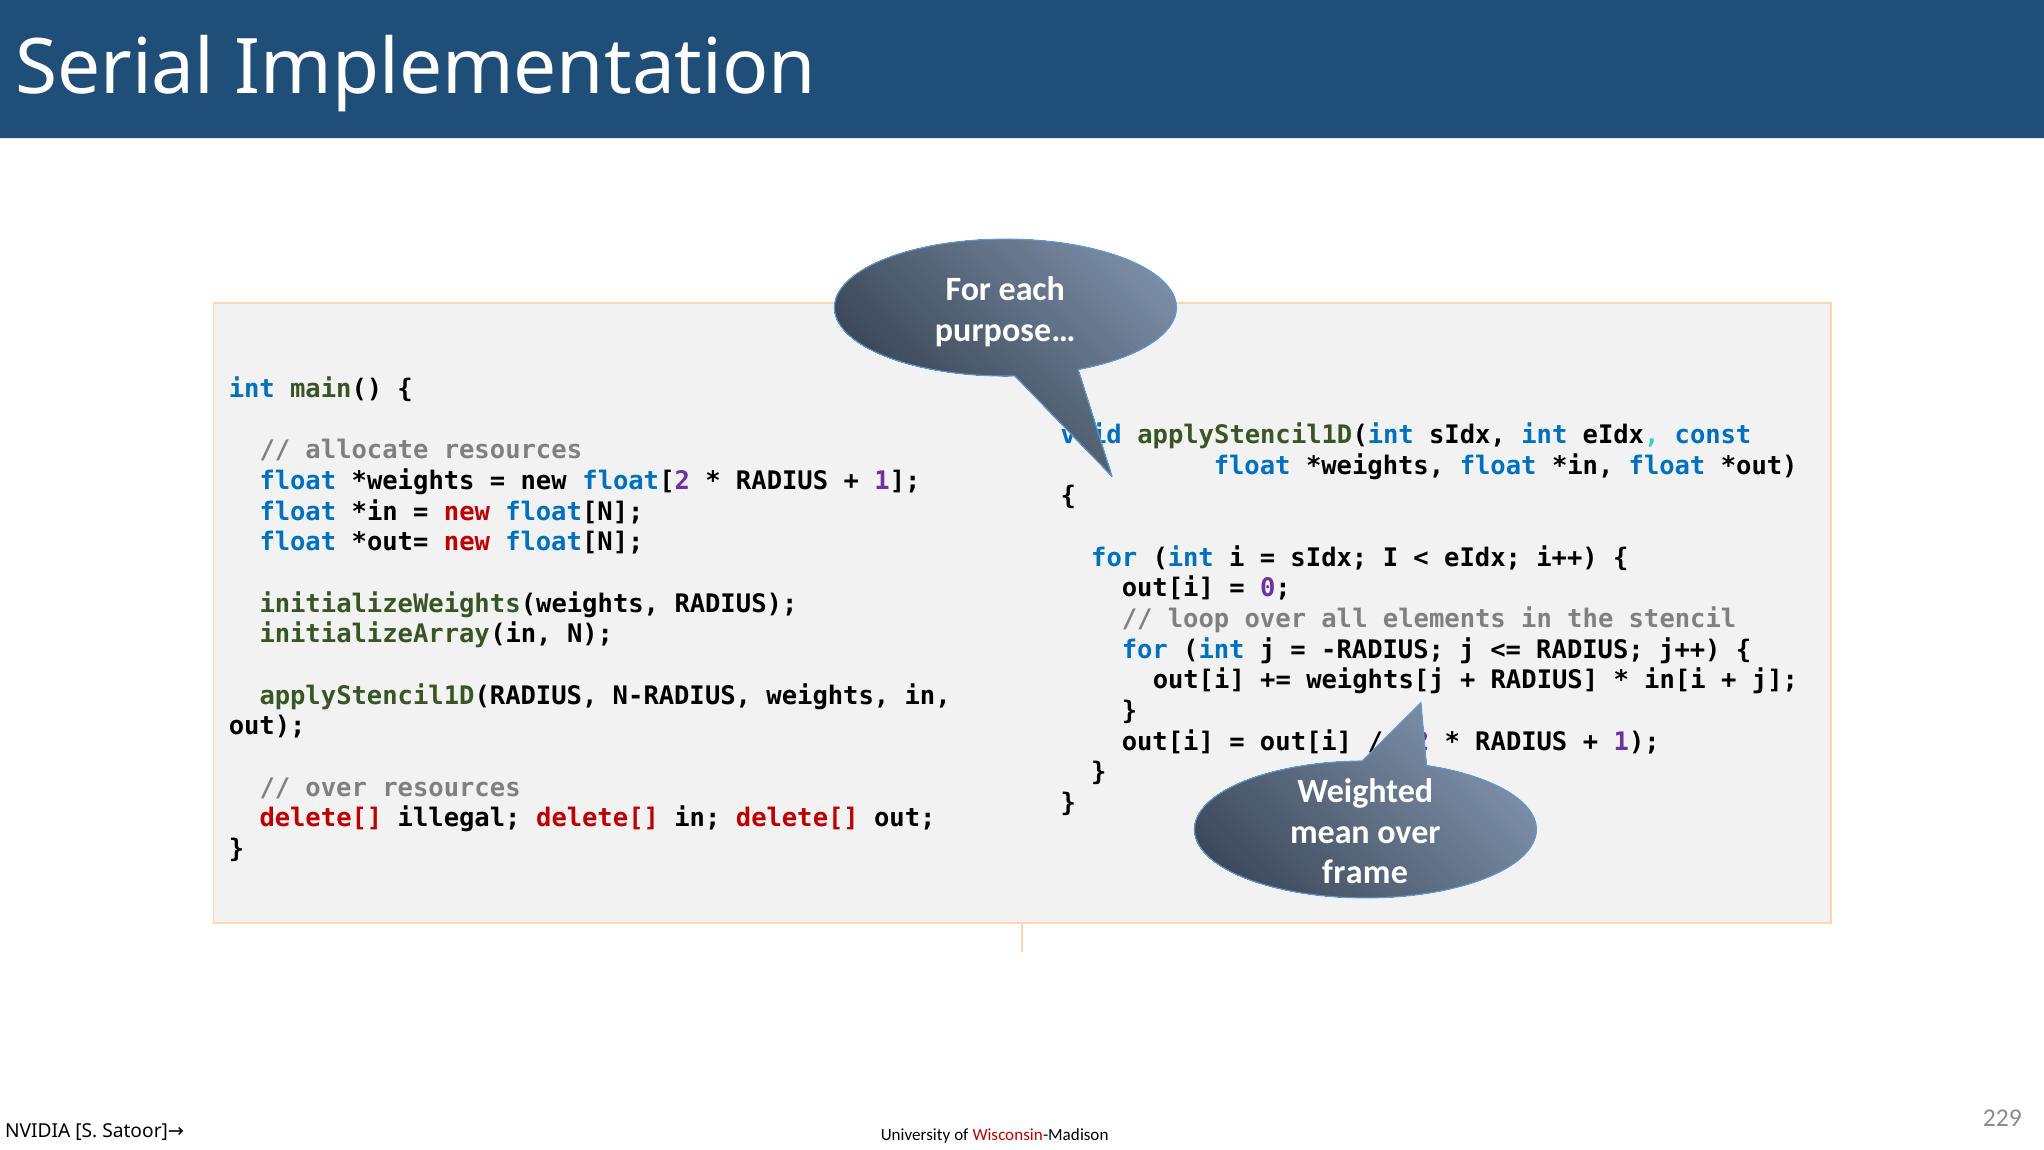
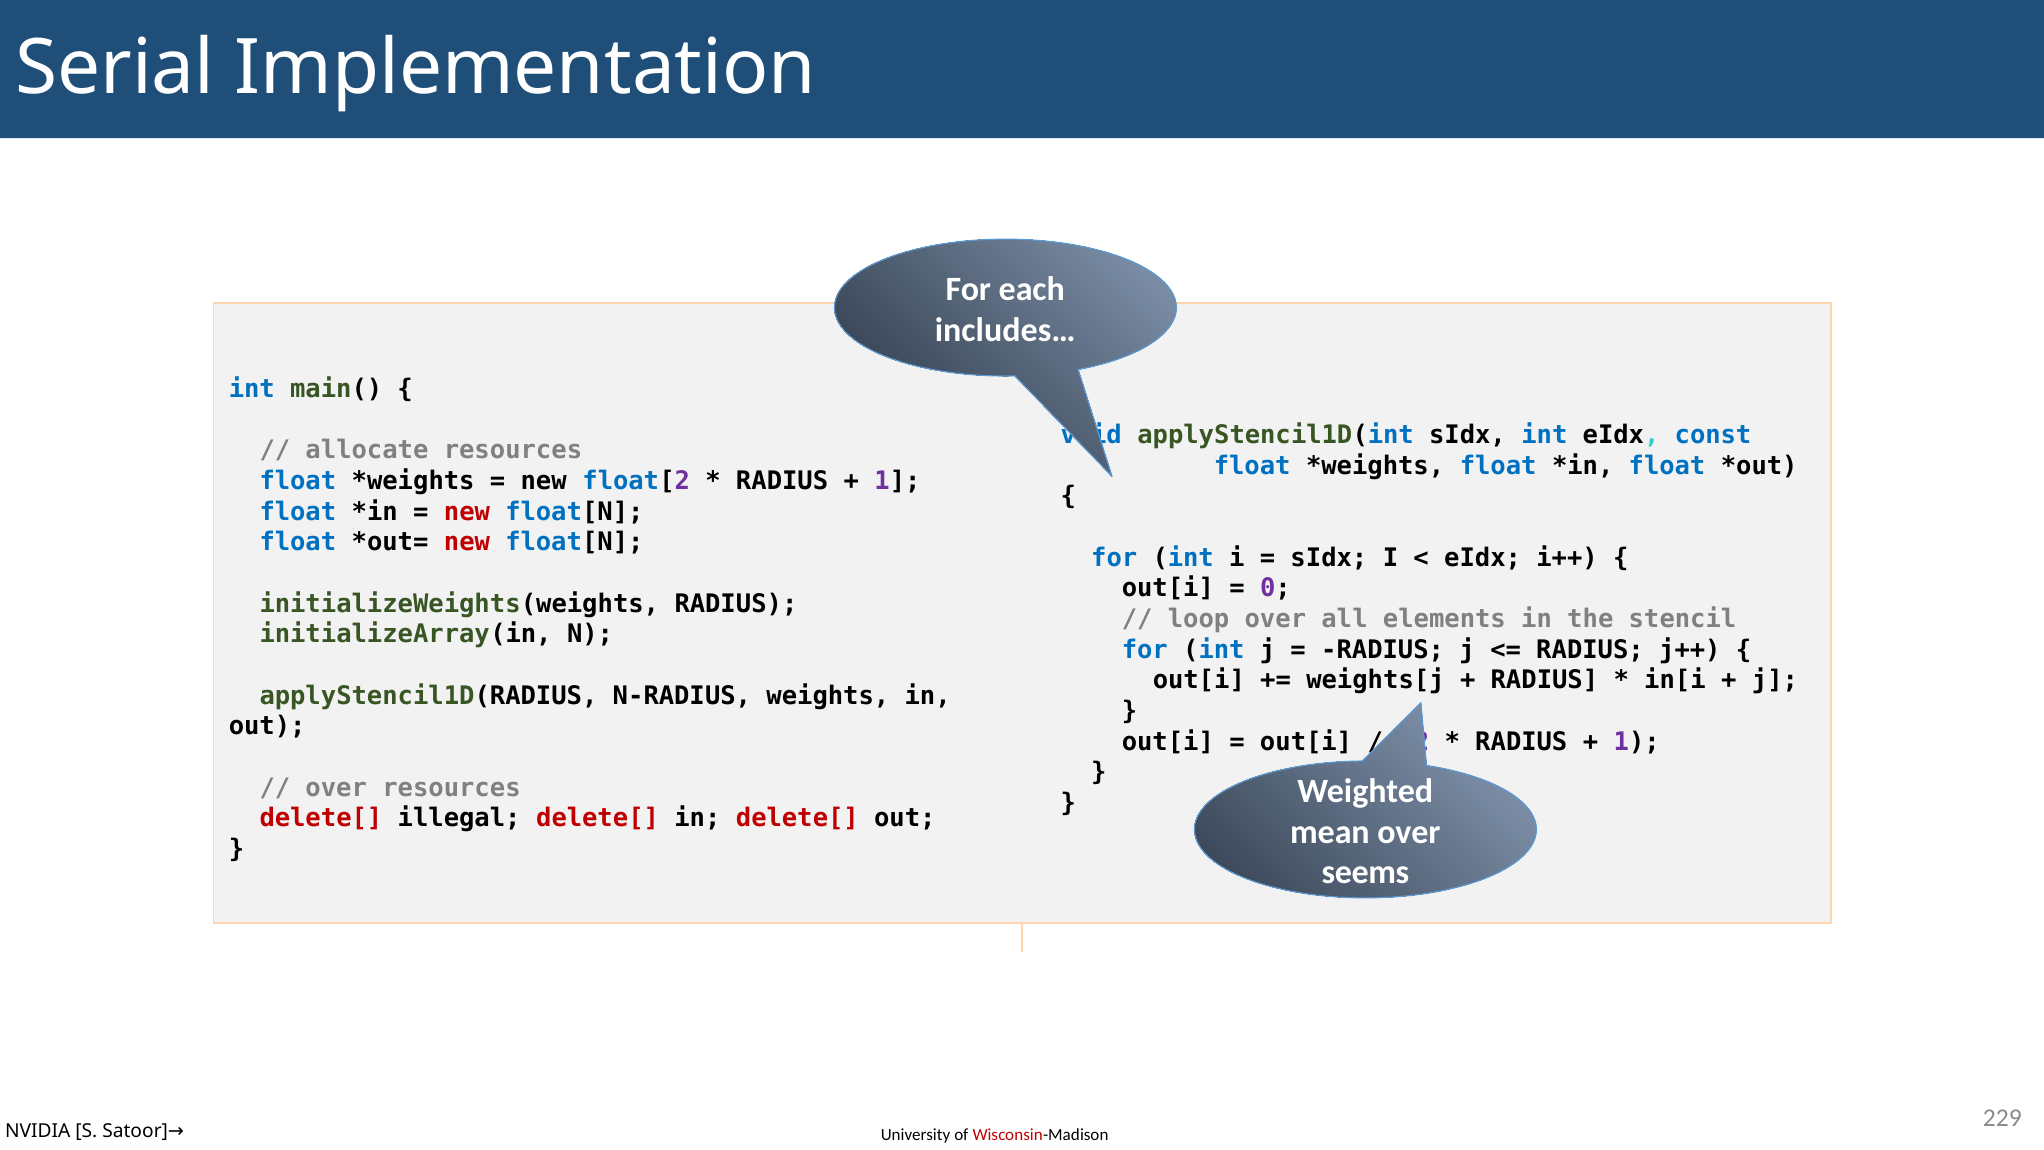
purpose…: purpose… -> includes…
frame: frame -> seems
